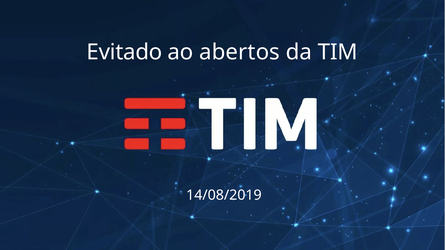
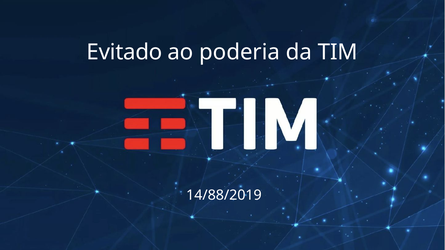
abertos: abertos -> poderia
14/08/2019: 14/08/2019 -> 14/88/2019
